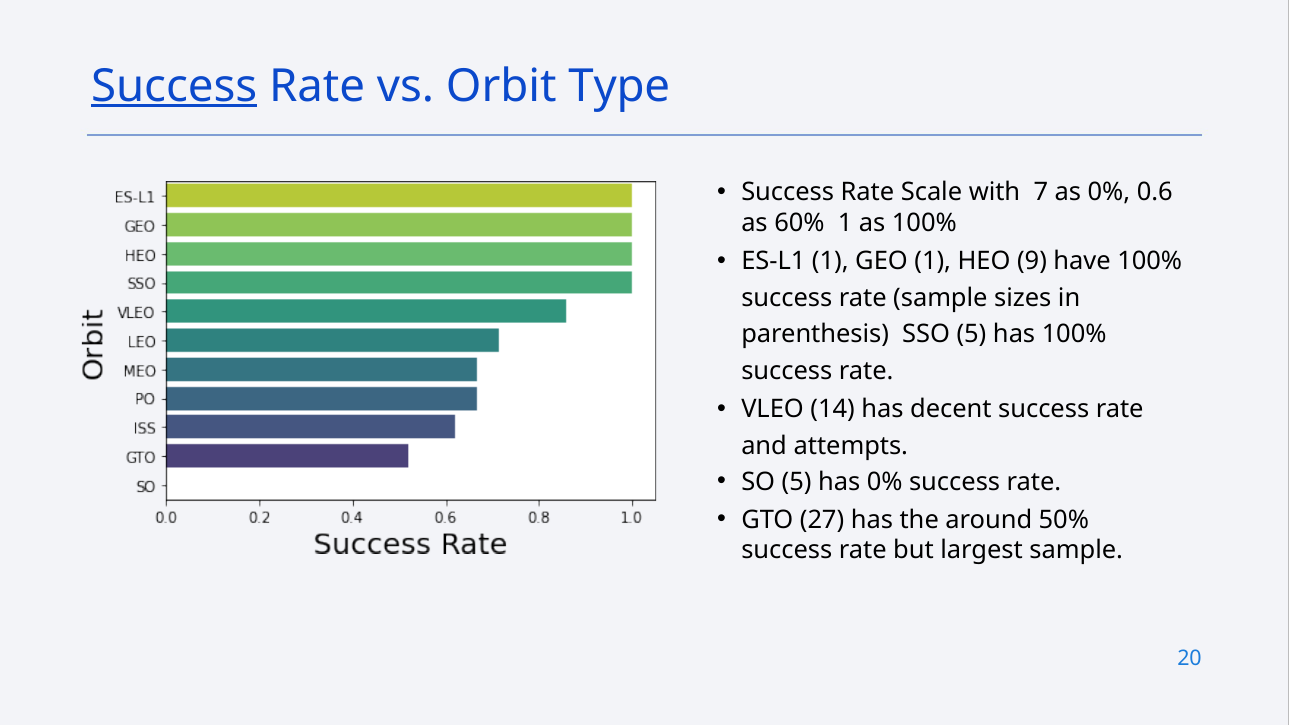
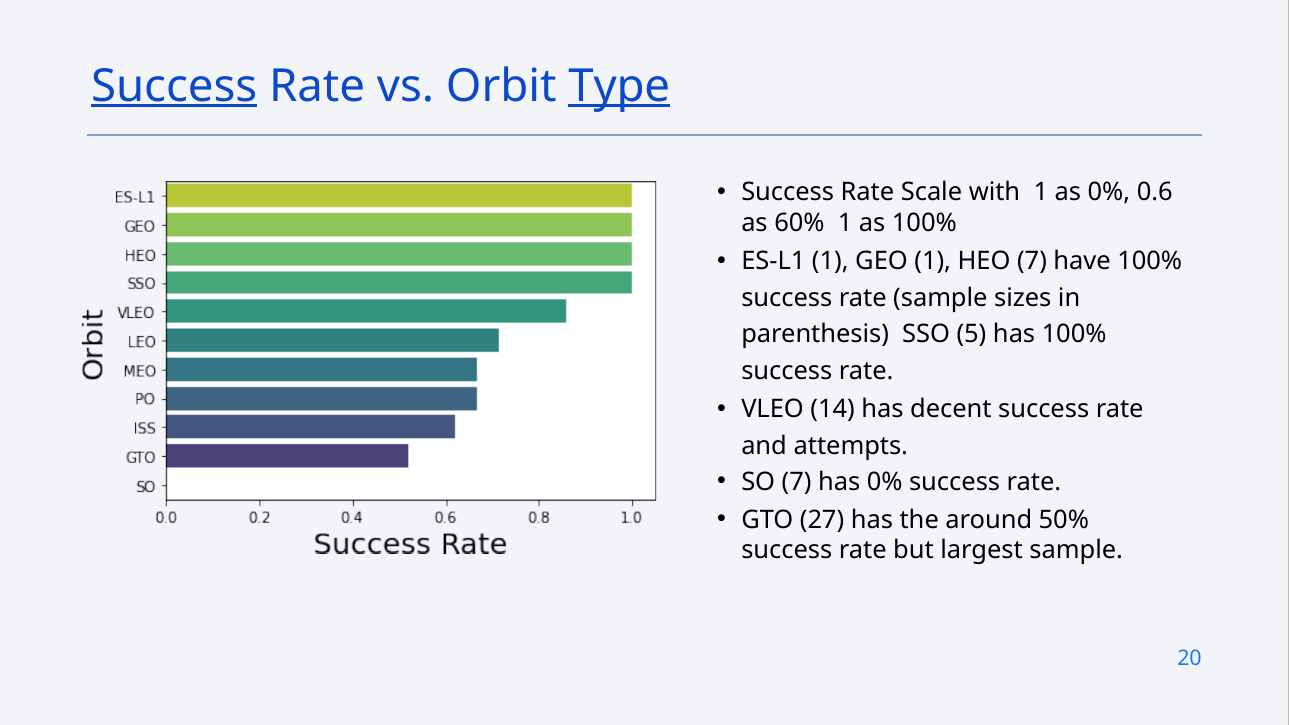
Type underline: none -> present
with 7: 7 -> 1
HEO 9: 9 -> 7
SO 5: 5 -> 7
